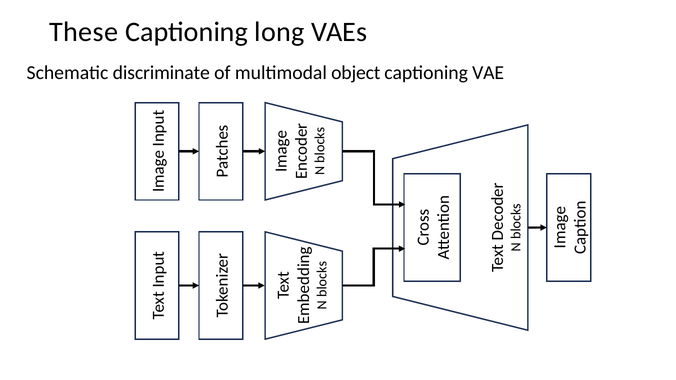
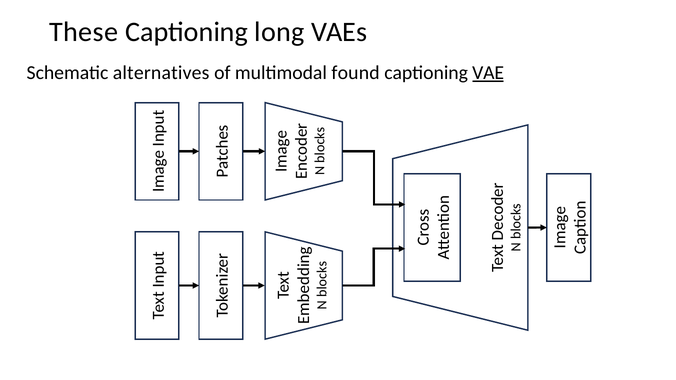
discriminate: discriminate -> alternatives
object: object -> found
VAE underline: none -> present
